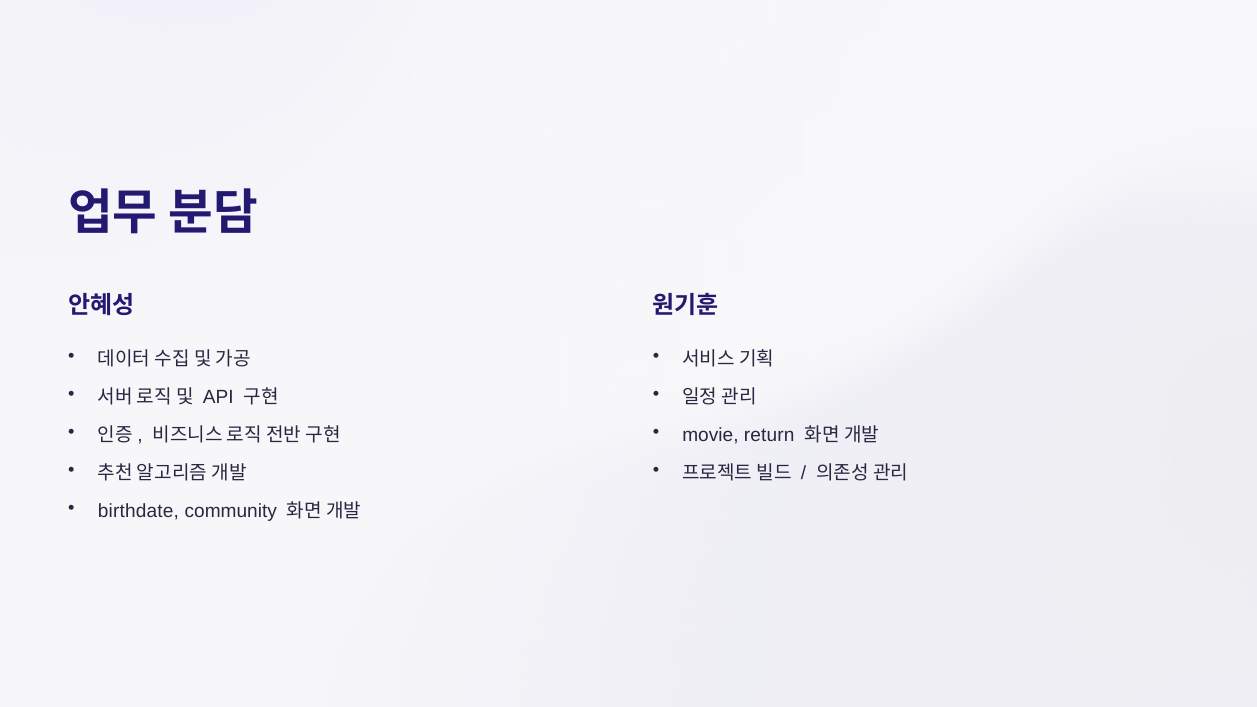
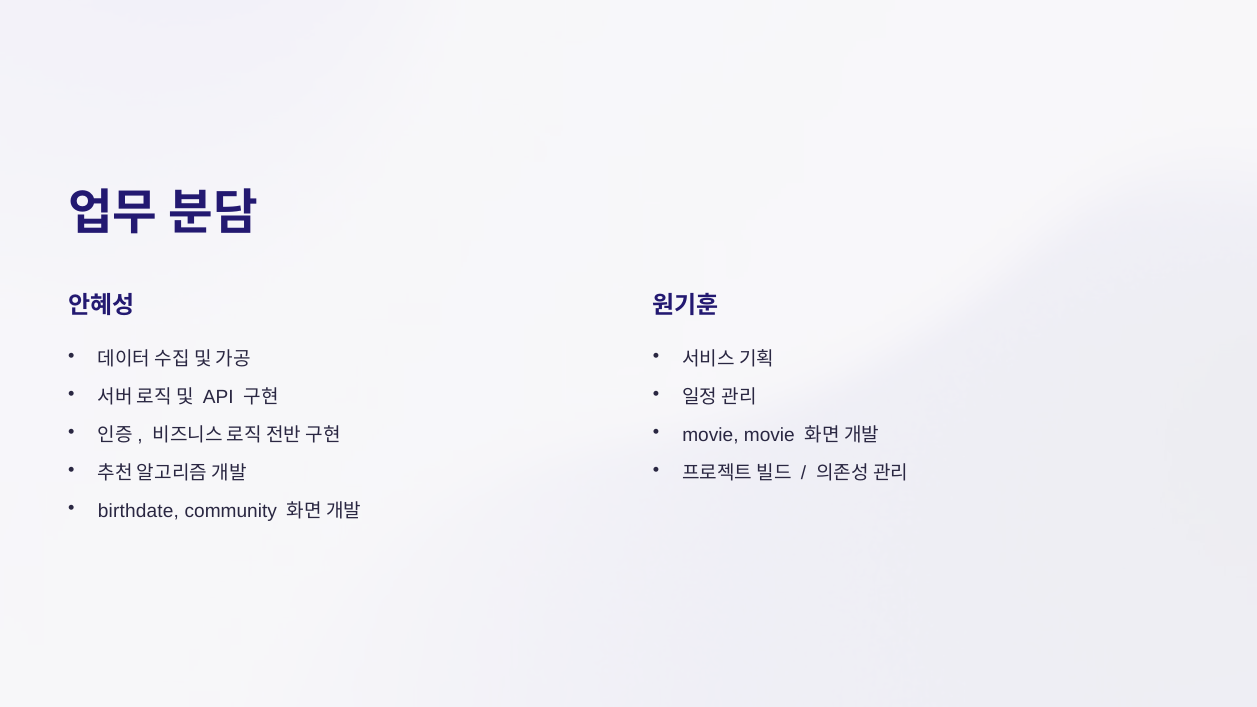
movie return: return -> movie
